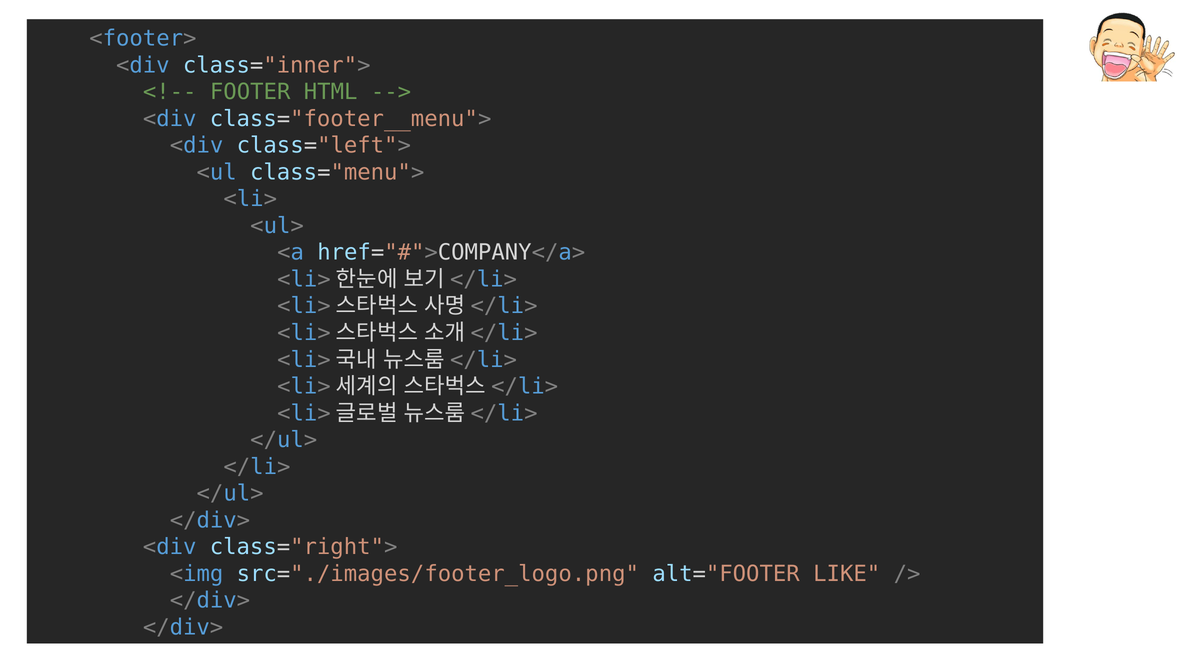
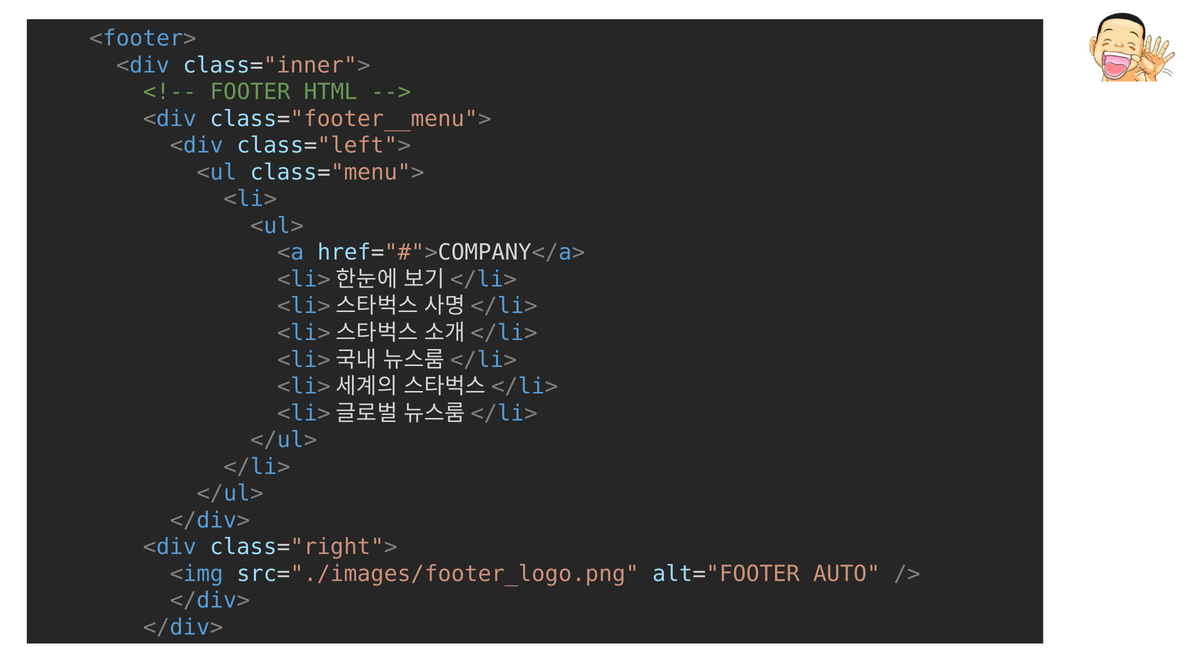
LIKE: LIKE -> AUTO
